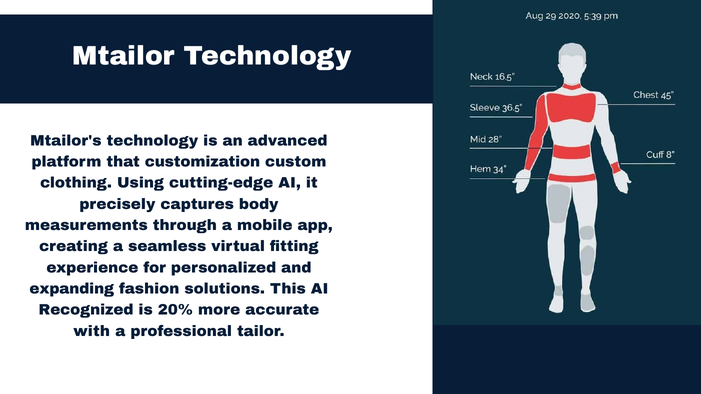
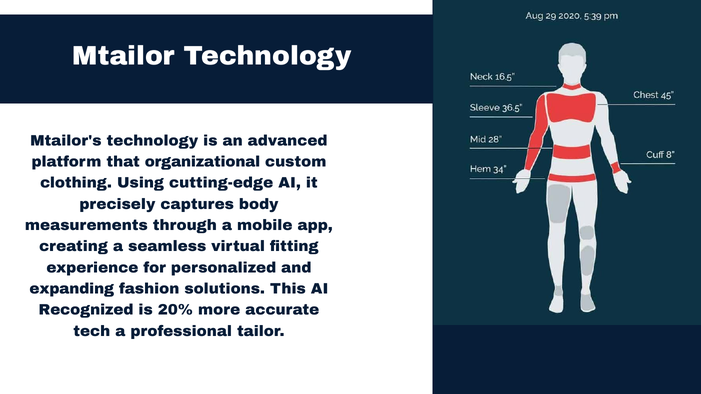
customization: customization -> organizational
with: with -> tech
